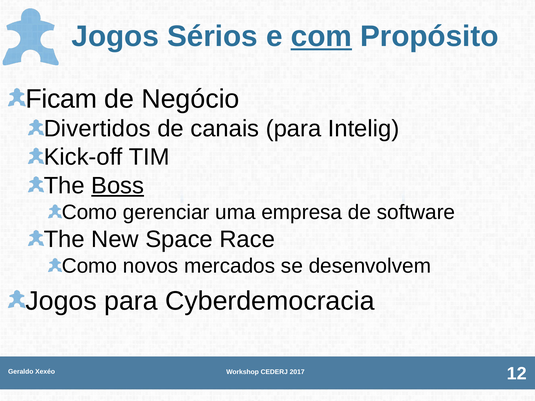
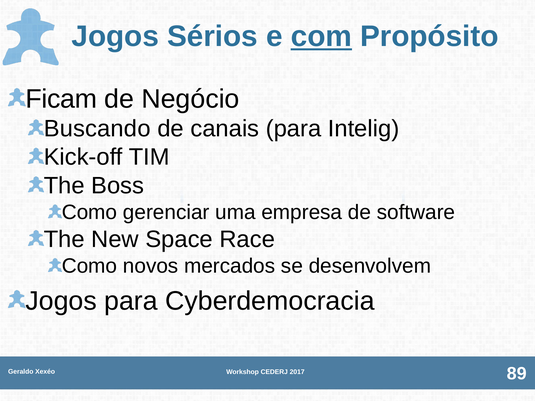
Divertidos: Divertidos -> Buscando
Boss underline: present -> none
12: 12 -> 89
